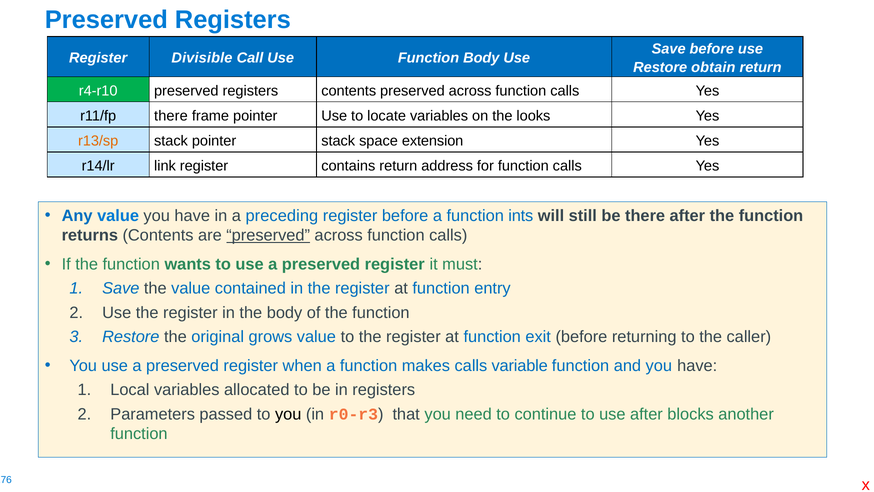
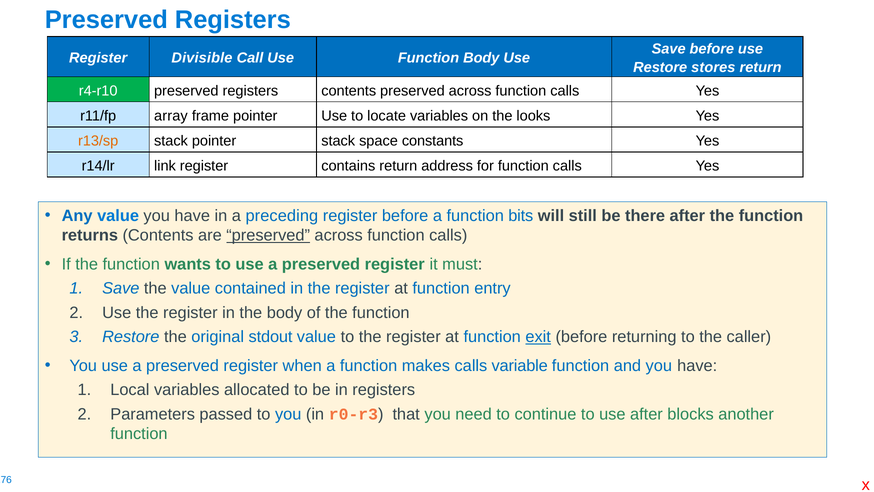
obtain: obtain -> stores
r11/fp there: there -> array
extension: extension -> constants
ints: ints -> bits
grows: grows -> stdout
exit underline: none -> present
you at (288, 414) colour: black -> blue
